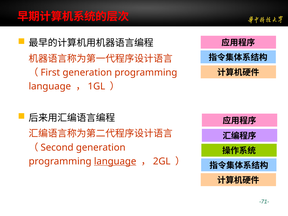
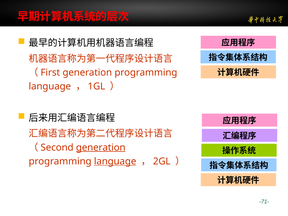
generation at (101, 147) underline: none -> present
